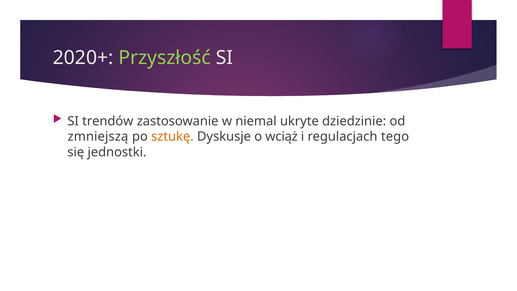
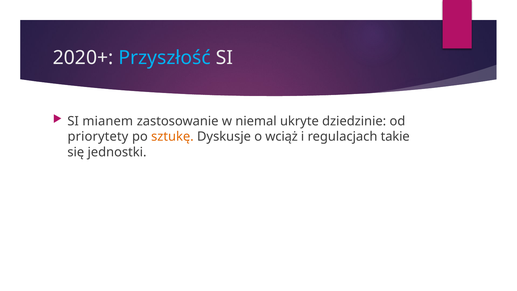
Przyszłość colour: light green -> light blue
trendów: trendów -> mianem
zmniejszą: zmniejszą -> priorytety
tego: tego -> takie
